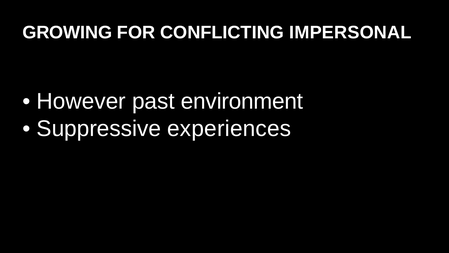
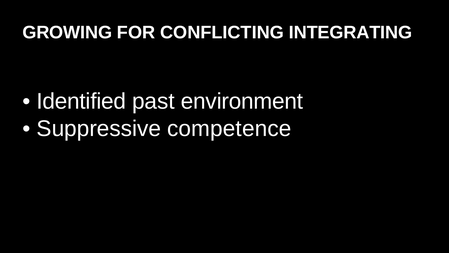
IMPERSONAL: IMPERSONAL -> INTEGRATING
However: However -> Identified
experiences: experiences -> competence
